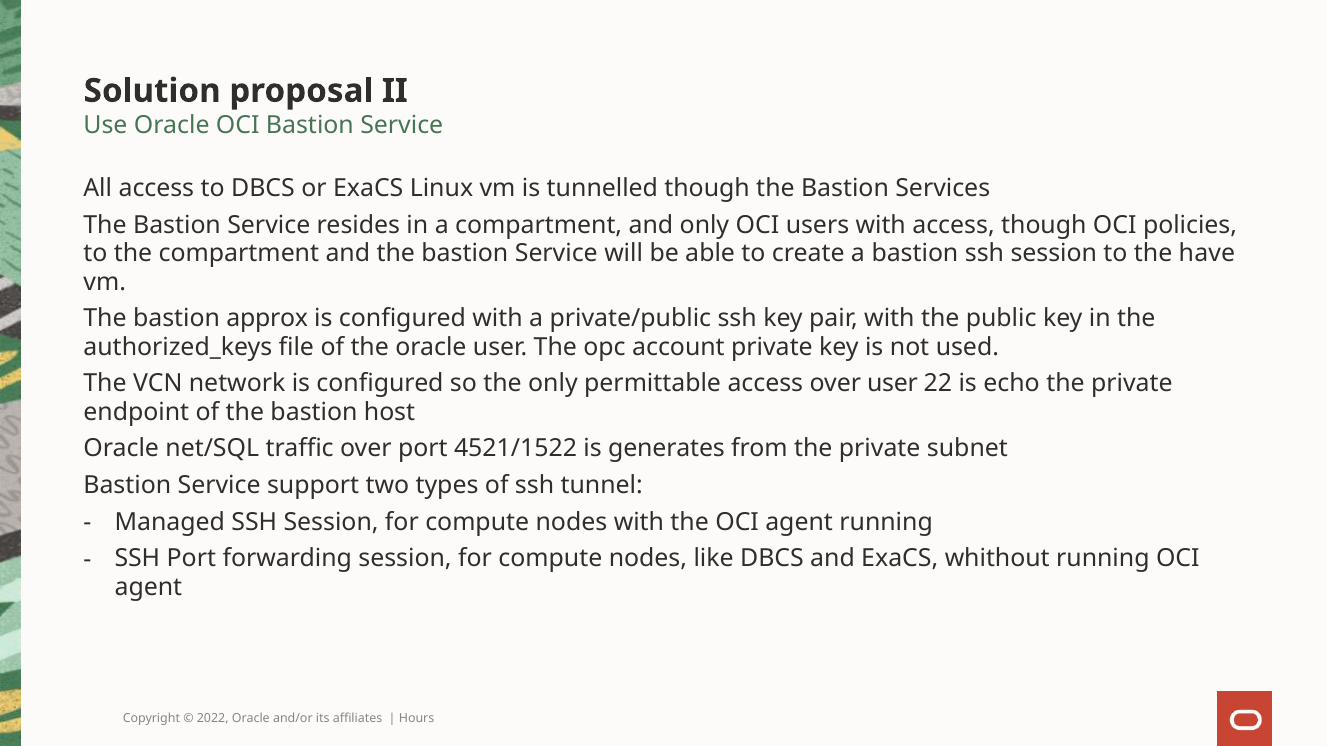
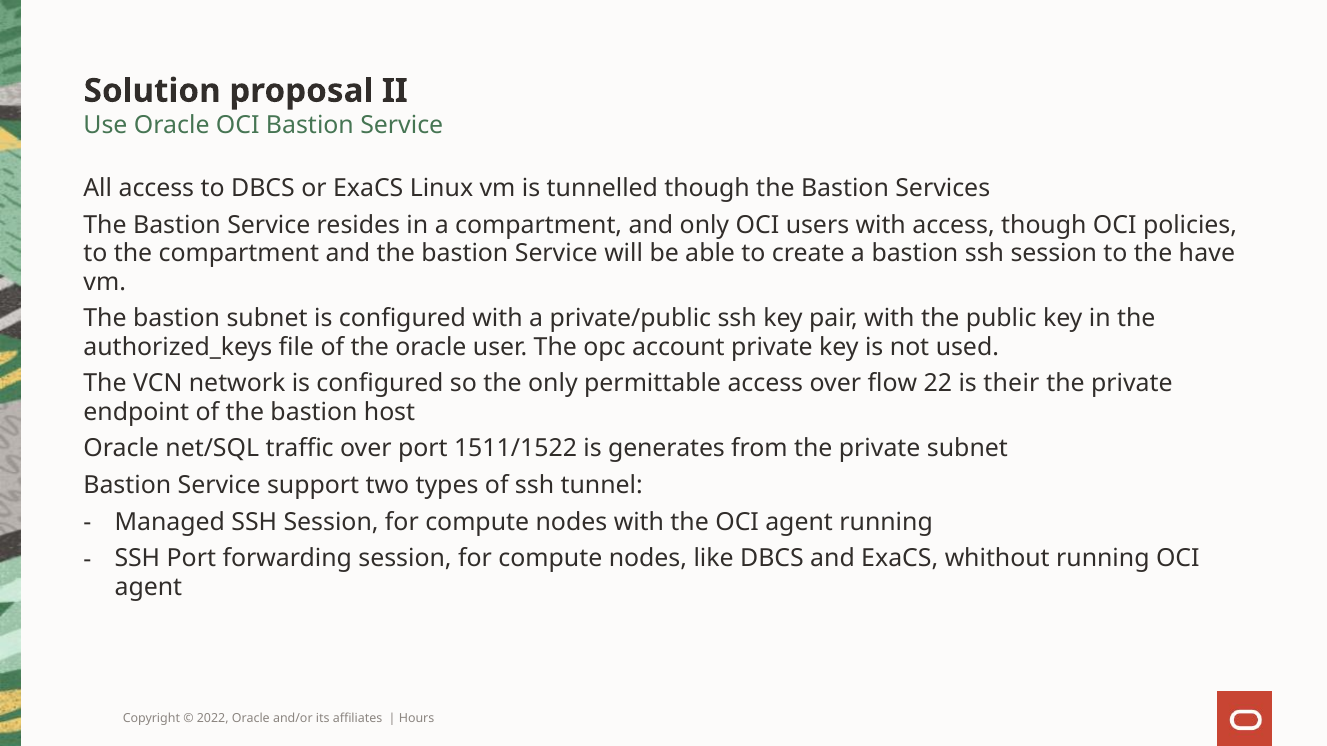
bastion approx: approx -> subnet
over user: user -> flow
echo: echo -> their
4521/1522: 4521/1522 -> 1511/1522
